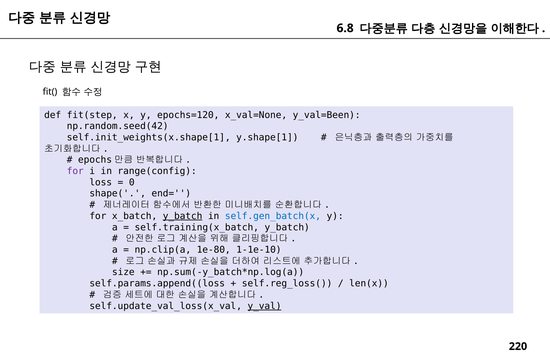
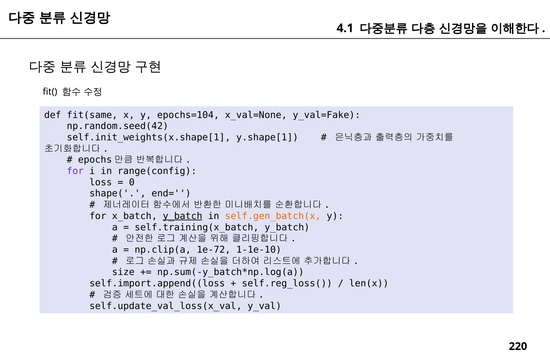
6.8: 6.8 -> 4.1
fit(step: fit(step -> fit(same
epochs=120: epochs=120 -> epochs=104
y_val=Been: y_val=Been -> y_val=Fake
self.gen_batch(x colour: blue -> orange
1e-80: 1e-80 -> 1e-72
self.params.append((loss: self.params.append((loss -> self.import.append((loss
y_val underline: present -> none
